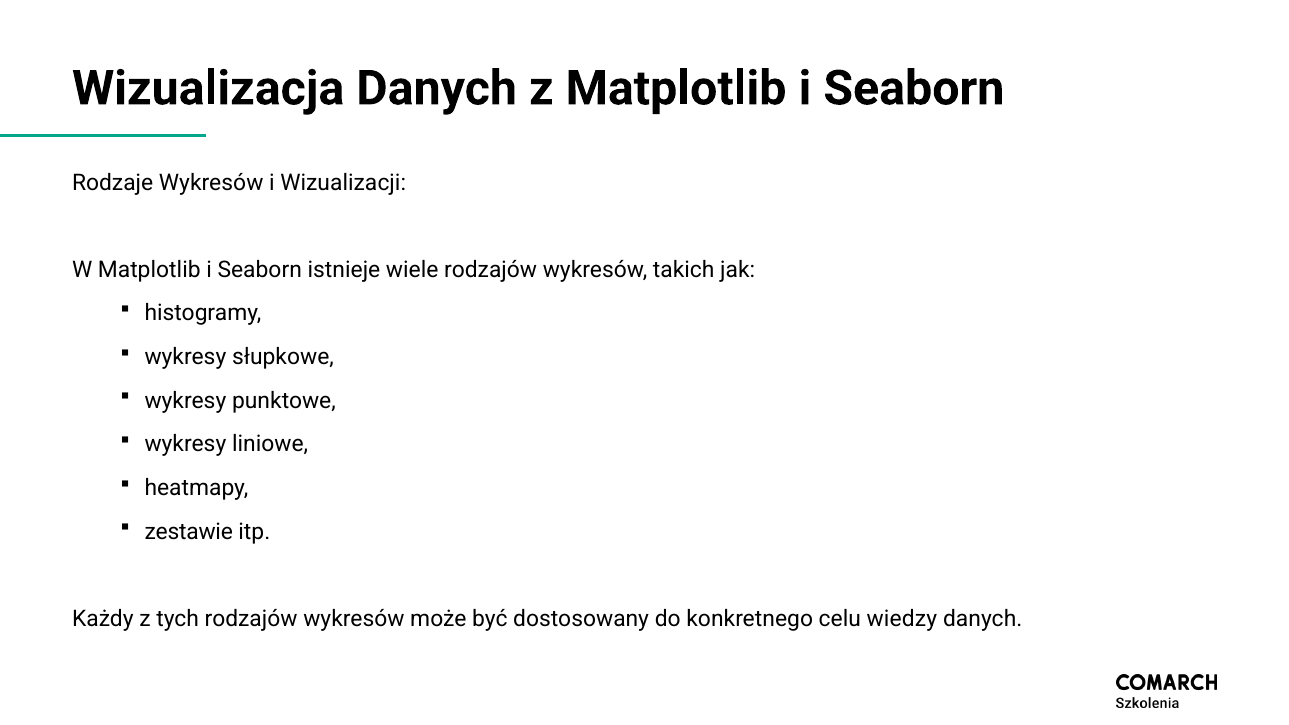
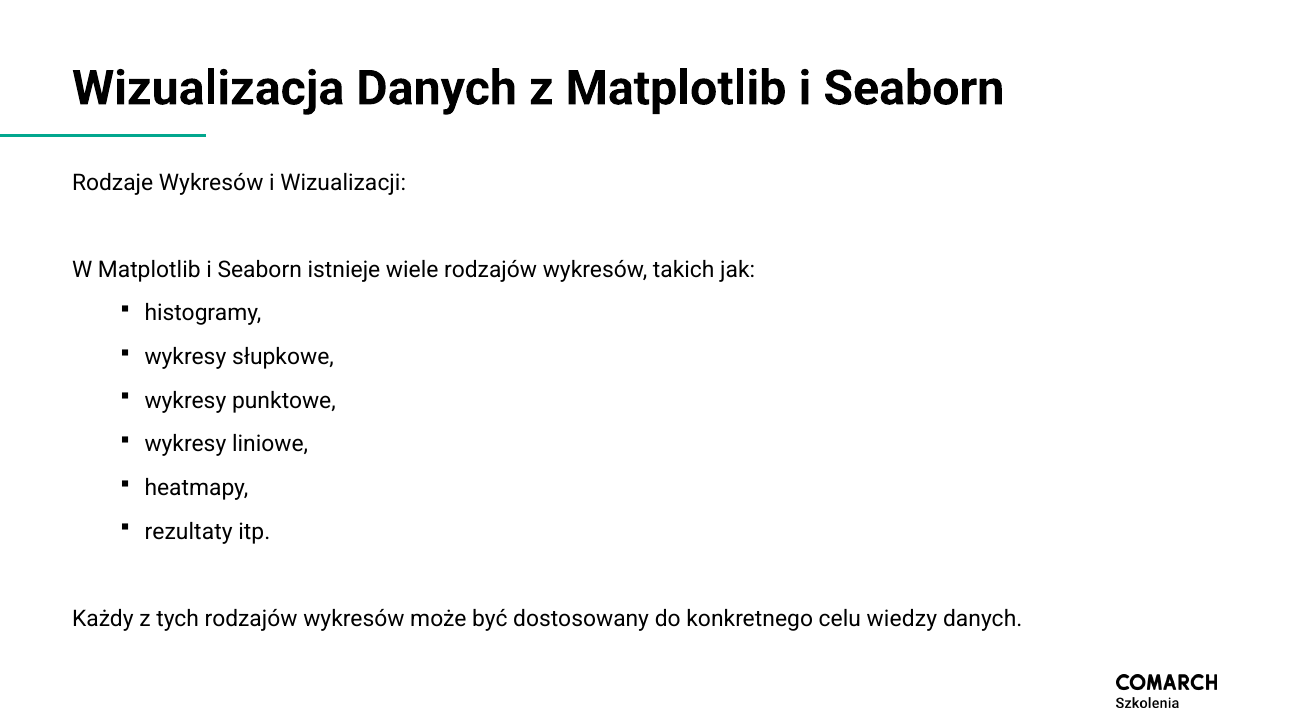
zestawie: zestawie -> rezultaty
